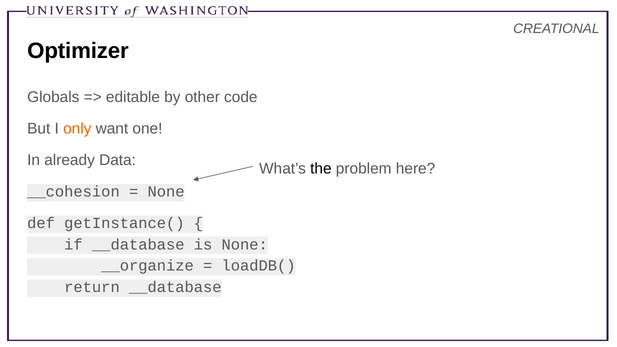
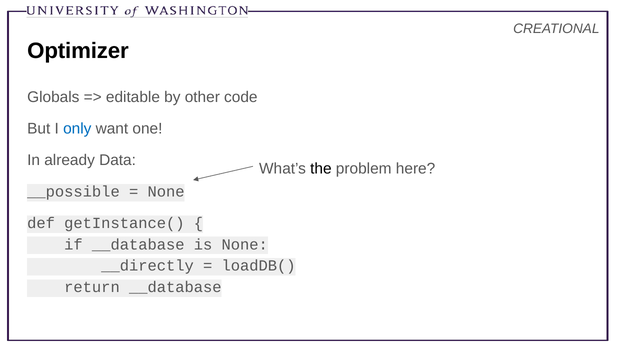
only colour: orange -> blue
__cohesion: __cohesion -> __possible
__organize: __organize -> __directly
